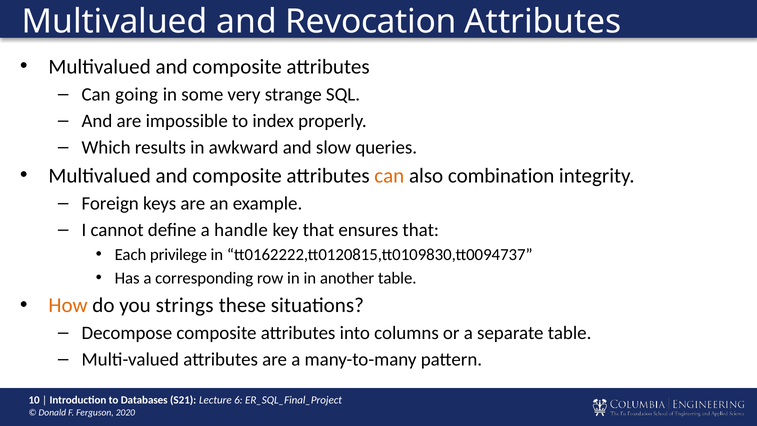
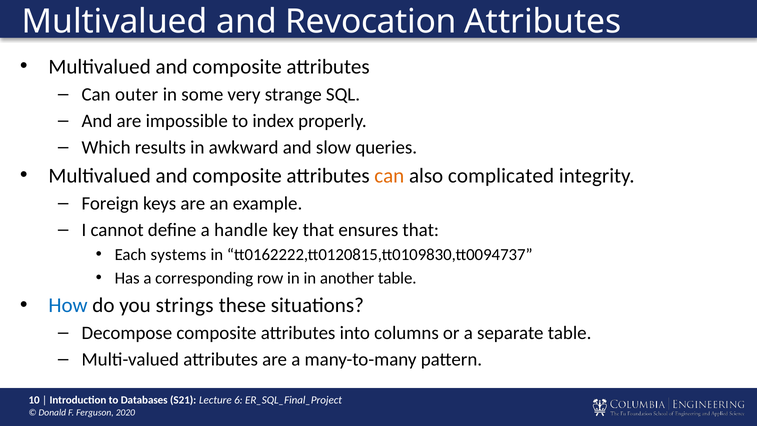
going: going -> outer
combination: combination -> complicated
privilege: privilege -> systems
How colour: orange -> blue
